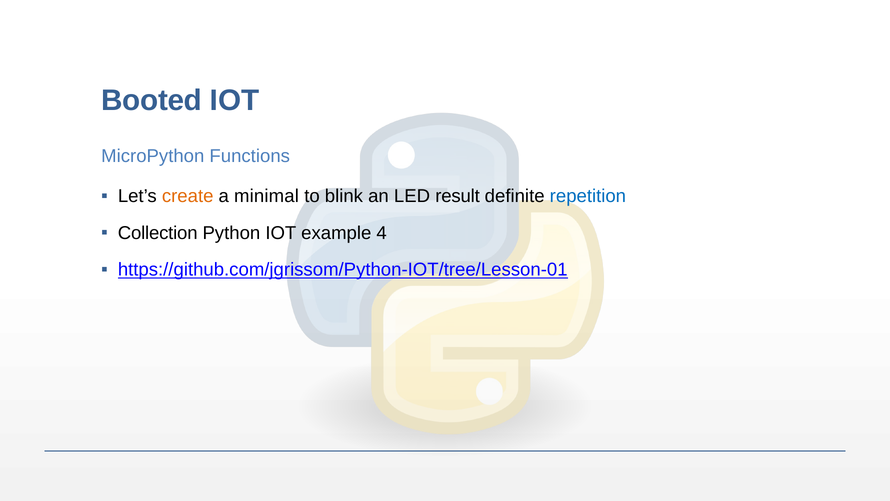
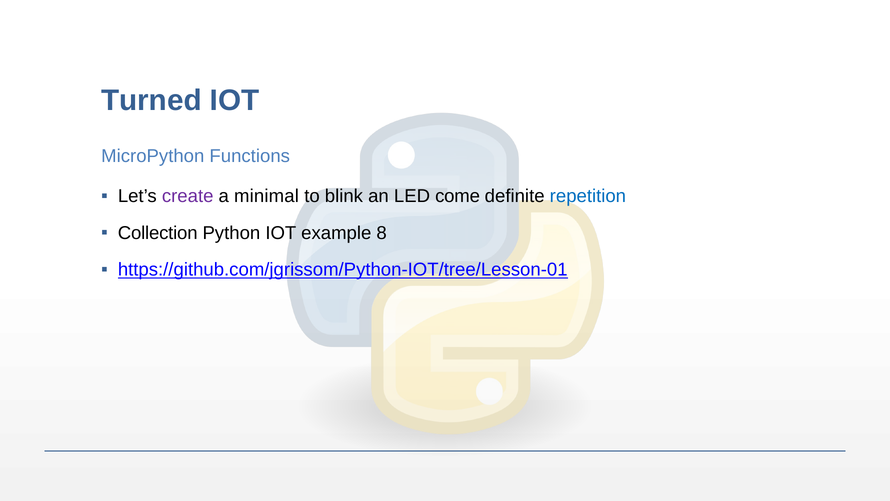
Booted: Booted -> Turned
create colour: orange -> purple
result: result -> come
4: 4 -> 8
